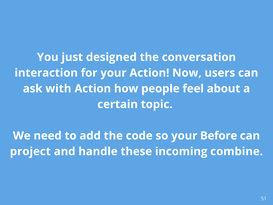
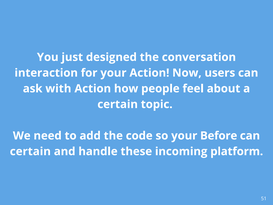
project at (30, 151): project -> certain
combine: combine -> platform
